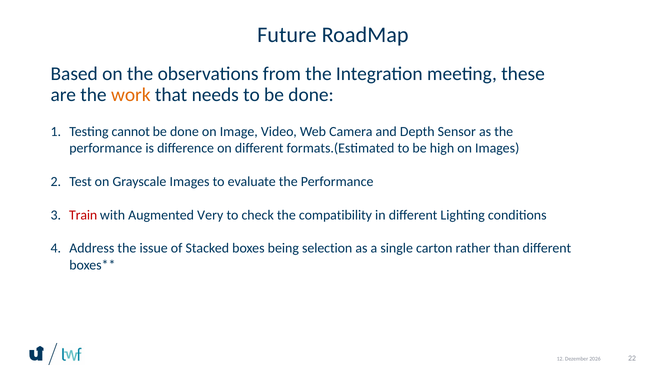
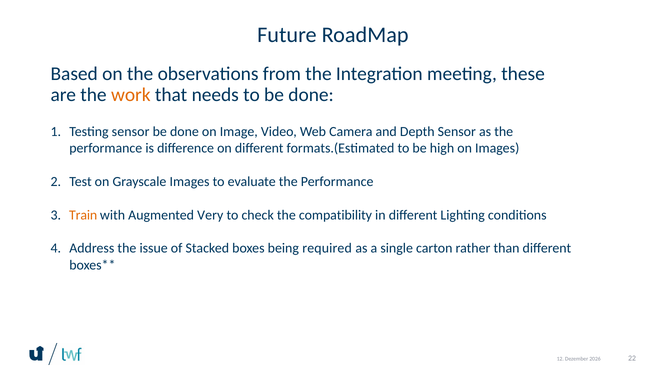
Testing cannot: cannot -> sensor
Train colour: red -> orange
selection: selection -> required
